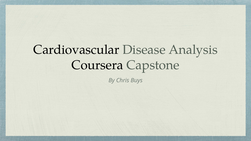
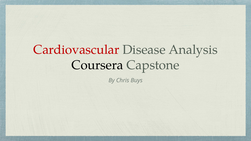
Cardiovascular colour: black -> red
